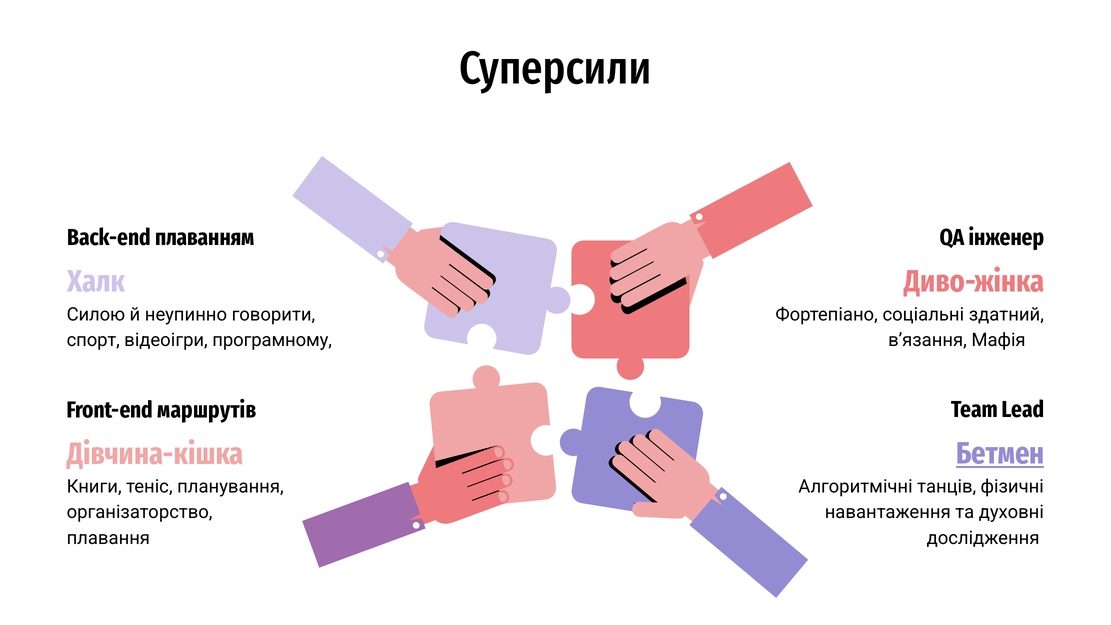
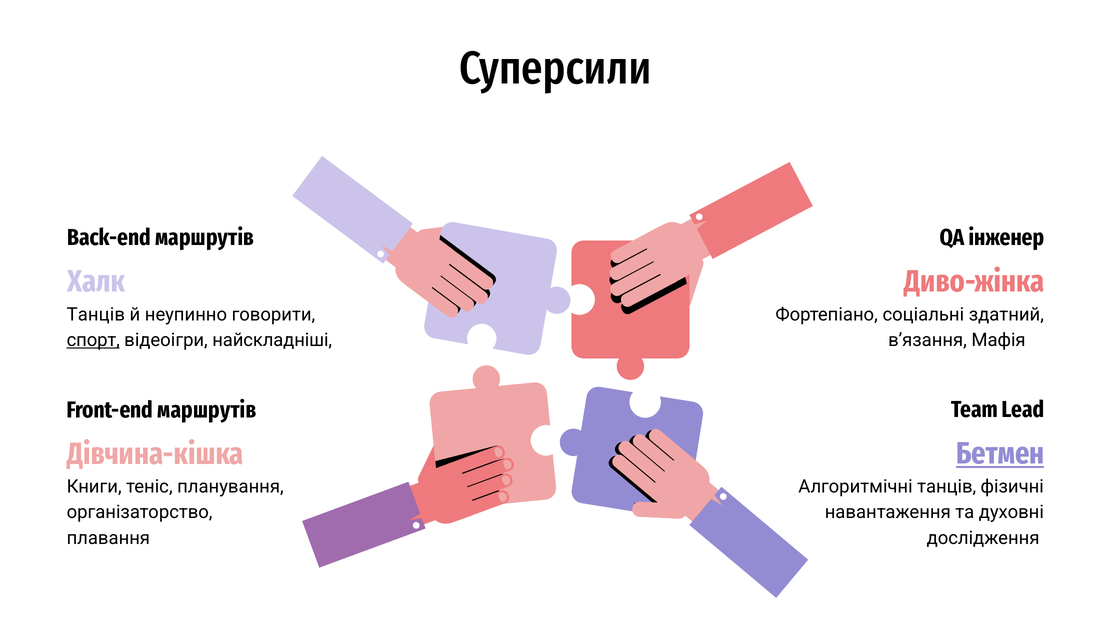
Back-end плаванням: плаванням -> маршрутів
Силою at (96, 315): Силою -> Танців
спорт underline: none -> present
програмному: програмному -> найскладніші
